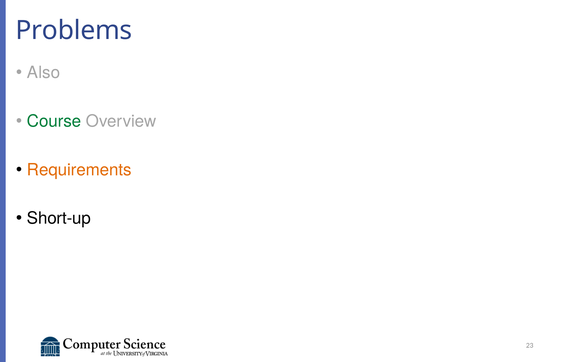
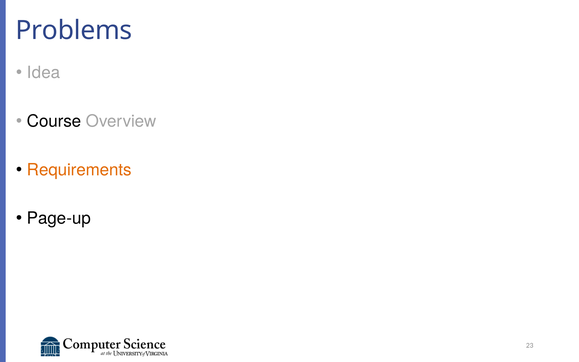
Also: Also -> Idea
Course colour: green -> black
Short-up: Short-up -> Page-up
